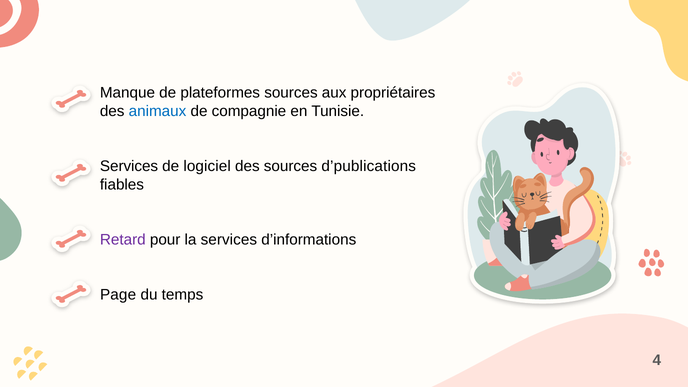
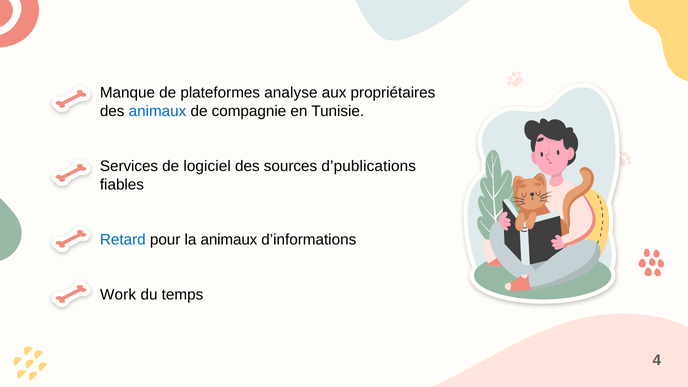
plateformes sources: sources -> analyse
Retard colour: purple -> blue
la services: services -> animaux
Page: Page -> Work
